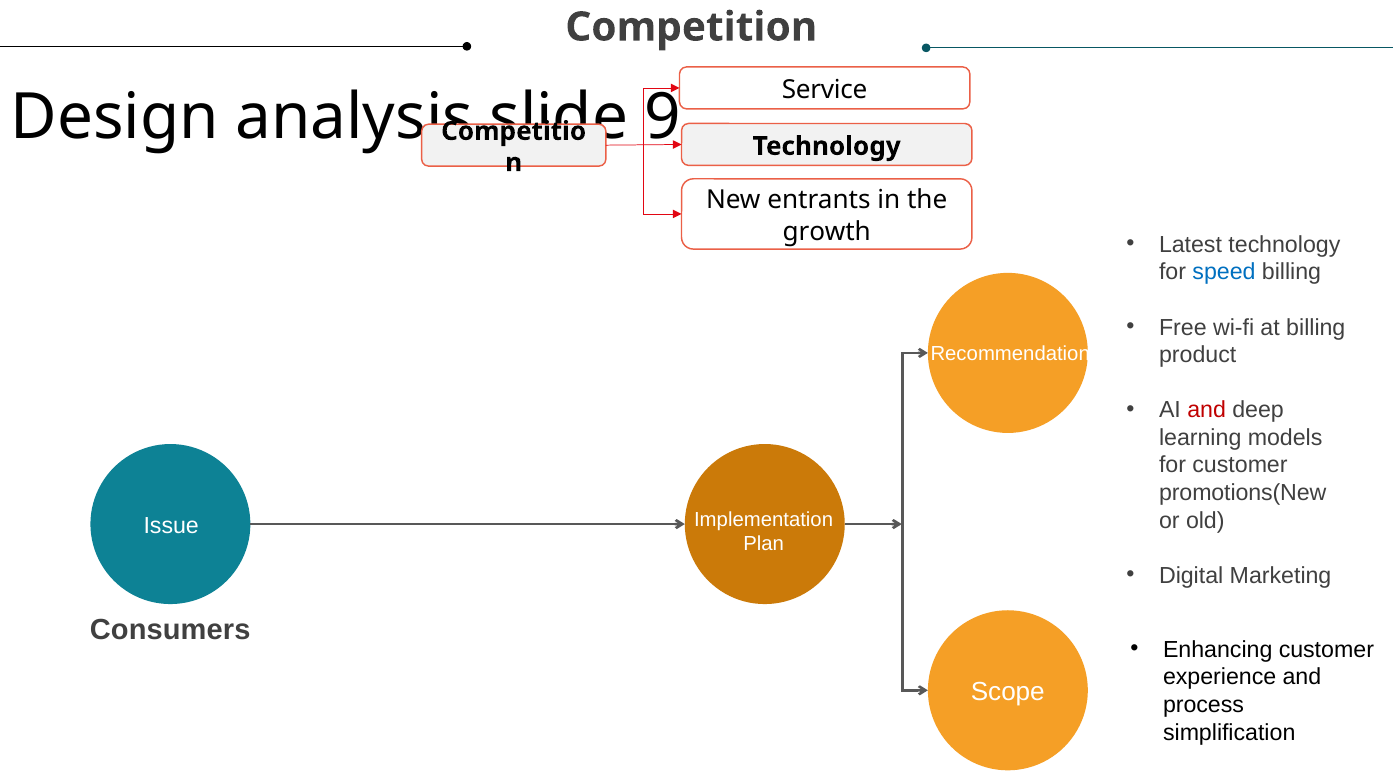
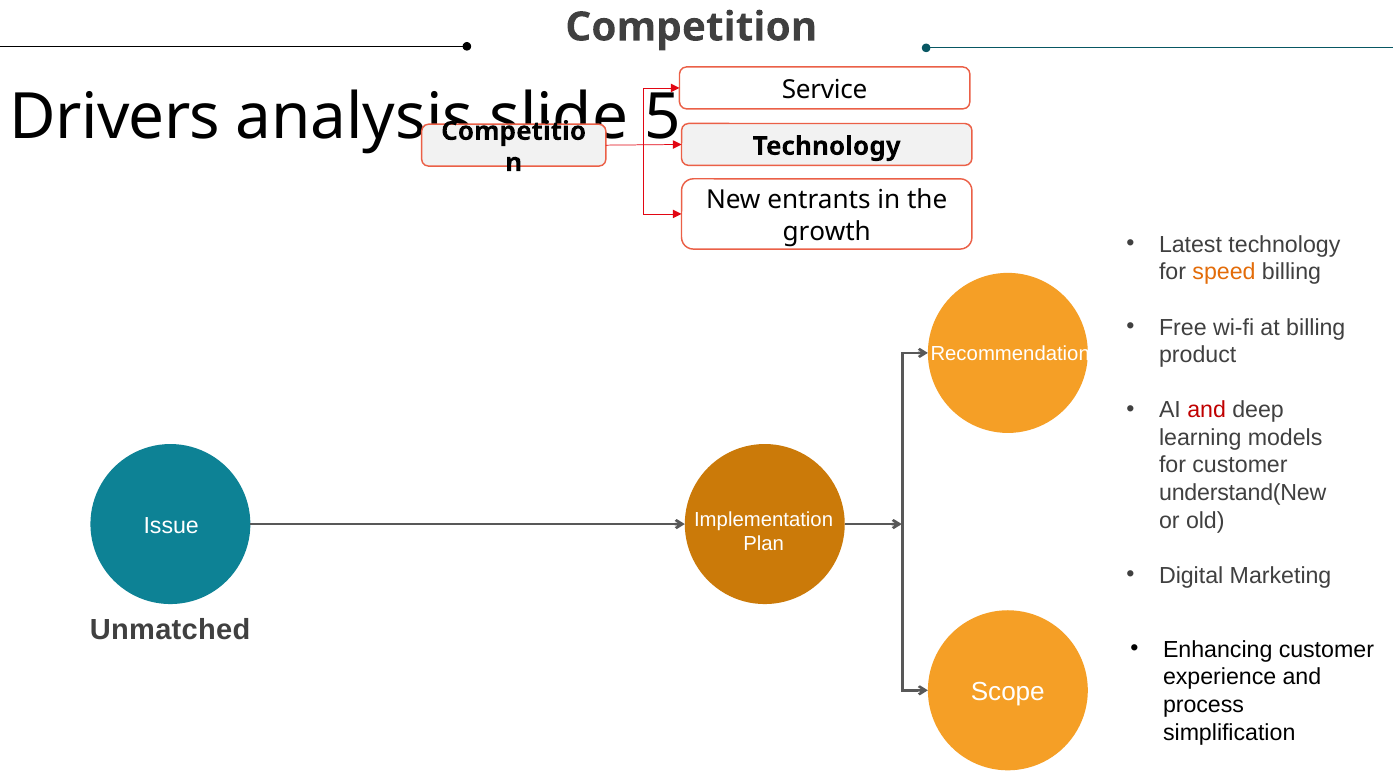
Design: Design -> Drivers
9: 9 -> 5
speed colour: blue -> orange
promotions(New: promotions(New -> understand(New
Consumers: Consumers -> Unmatched
